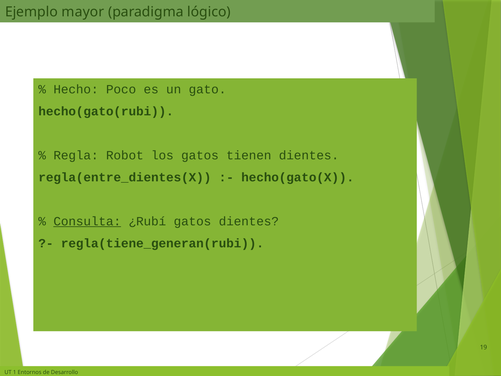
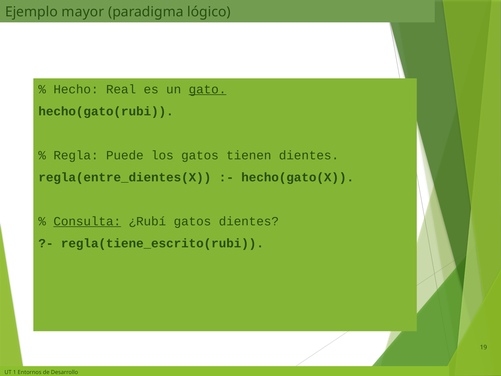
Poco: Poco -> Real
gato underline: none -> present
Robot: Robot -> Puede
regla(tiene_generan(rubi: regla(tiene_generan(rubi -> regla(tiene_escrito(rubi
